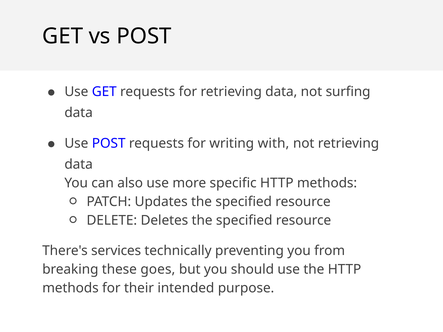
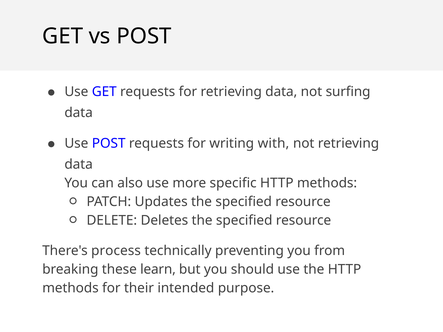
services: services -> process
goes: goes -> learn
